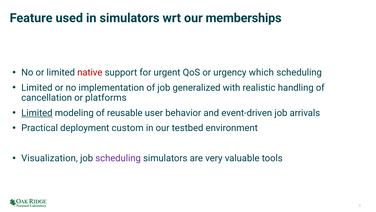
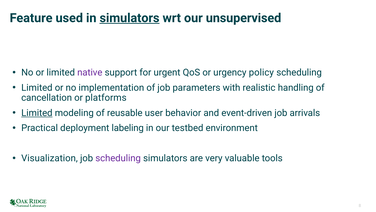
simulators at (130, 18) underline: none -> present
memberships: memberships -> unsupervised
native colour: red -> purple
which: which -> policy
generalized: generalized -> parameters
custom: custom -> labeling
